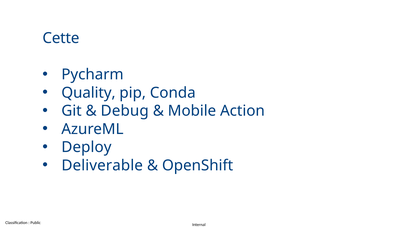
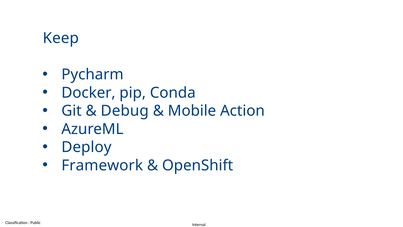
Cette: Cette -> Keep
Quality: Quality -> Docker
Deliverable: Deliverable -> Framework
